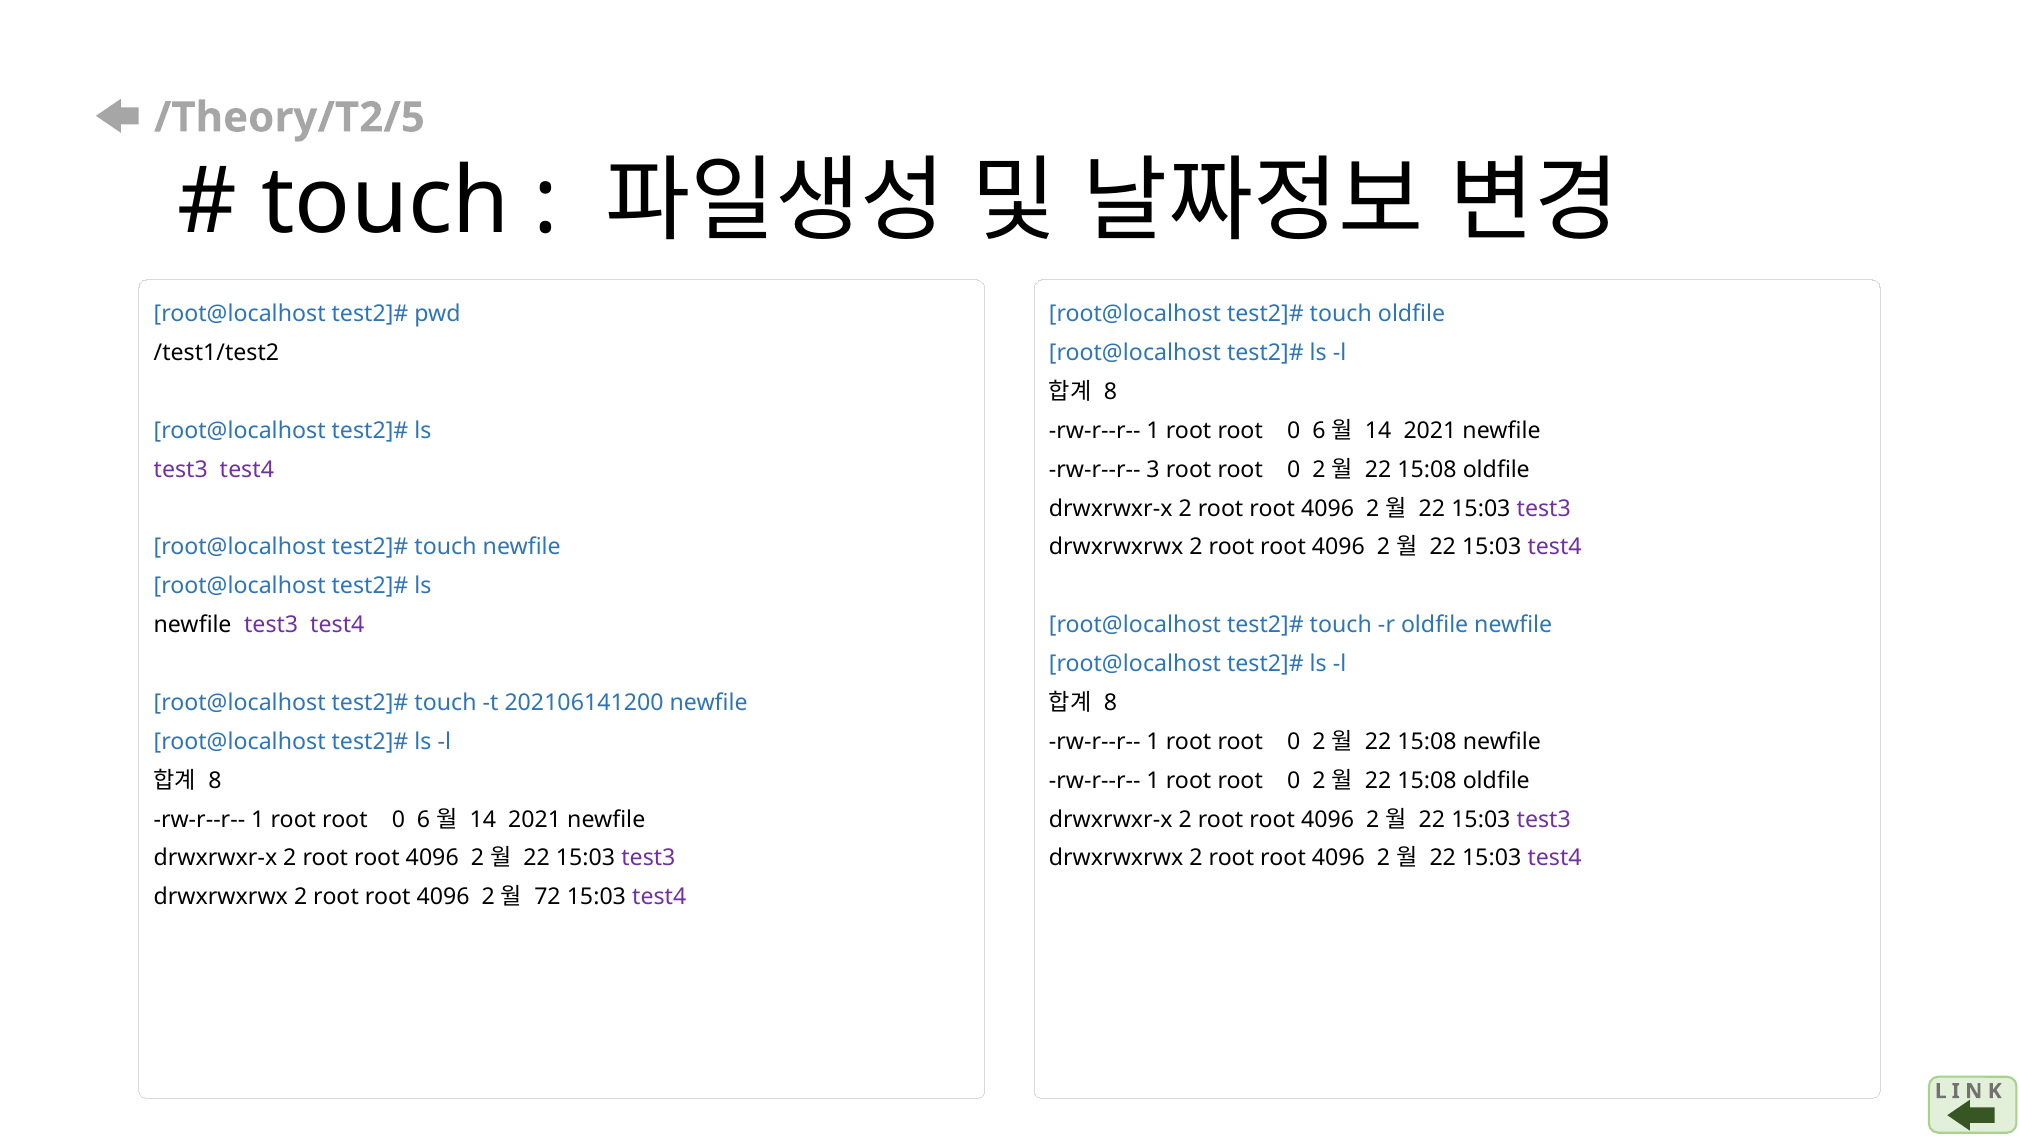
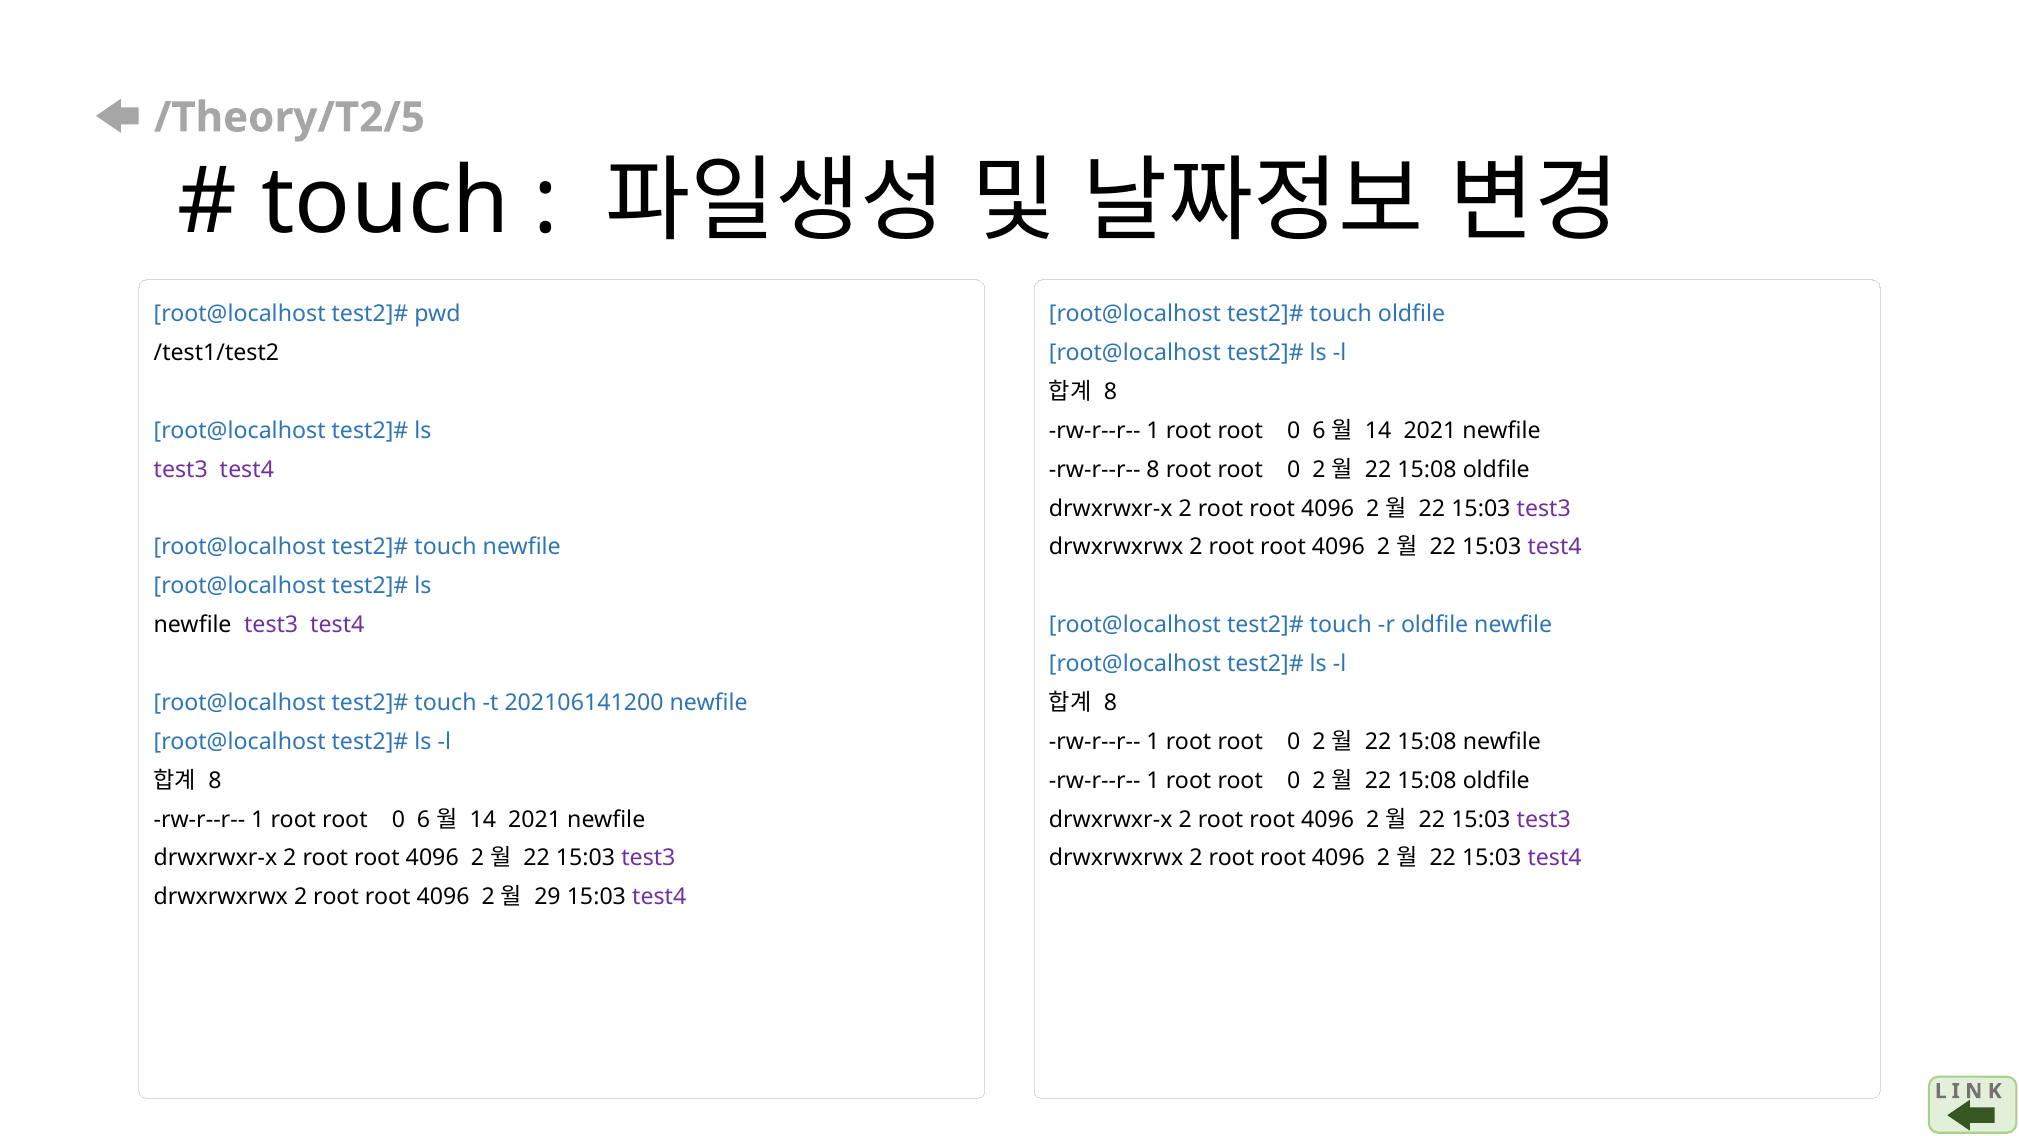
rw-r--r-- 3: 3 -> 8
72: 72 -> 29
